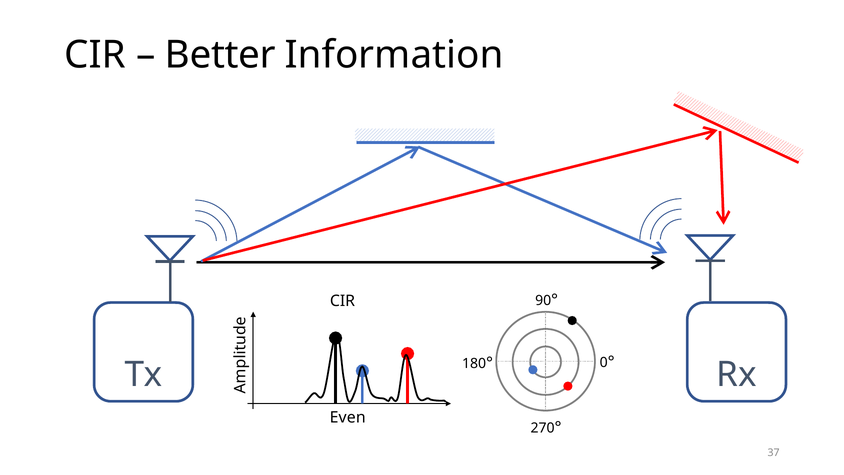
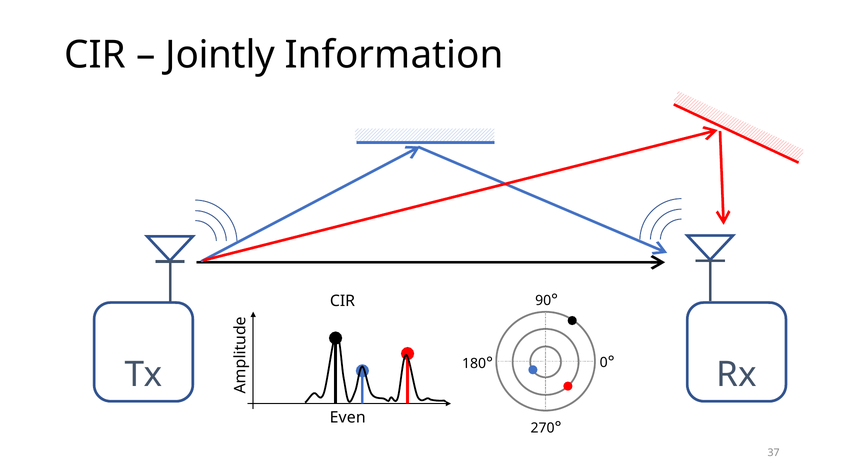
Better: Better -> Jointly
